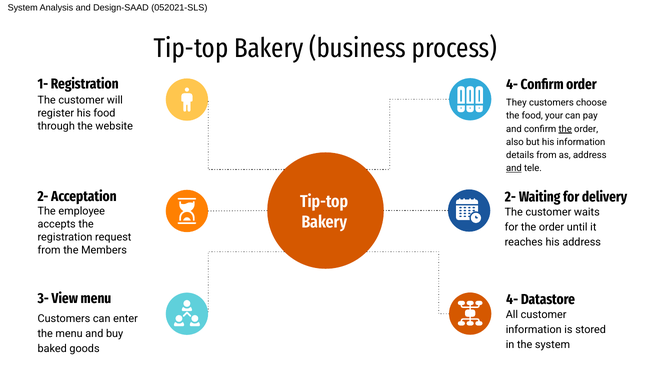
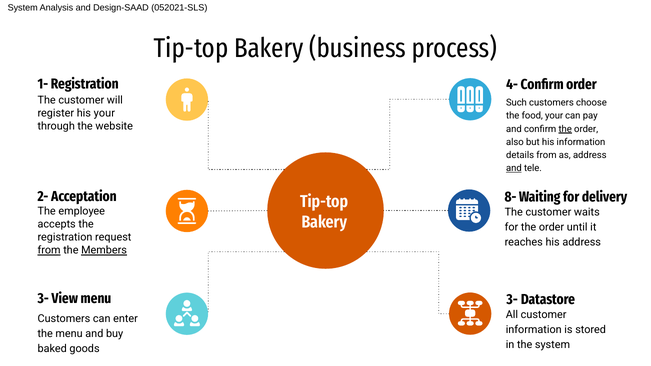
They: They -> Such
his food: food -> your
2- at (510, 197): 2- -> 8-
from at (49, 250) underline: none -> present
Members underline: none -> present
4- at (512, 300): 4- -> 3-
